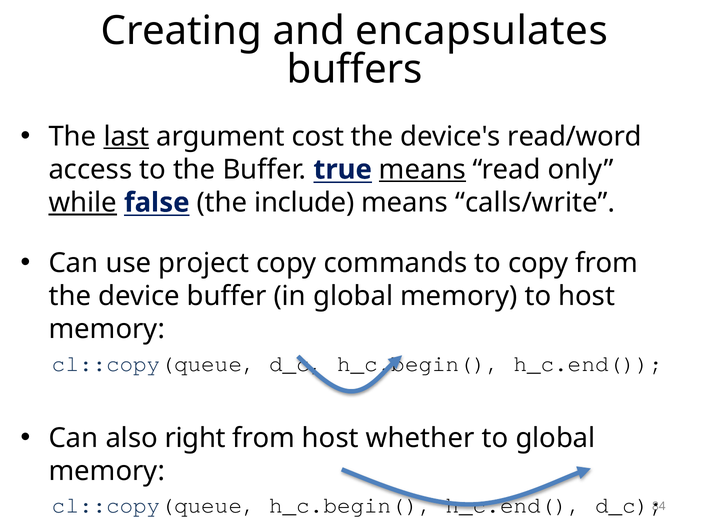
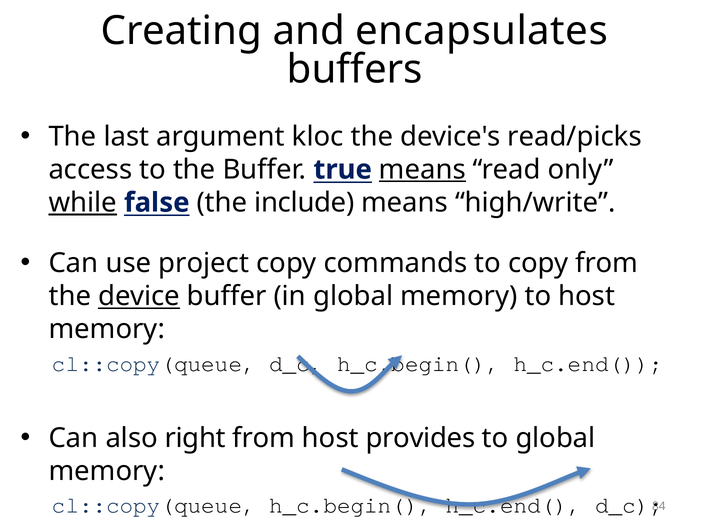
last underline: present -> none
cost: cost -> kloc
read/word: read/word -> read/picks
calls/write: calls/write -> high/write
device underline: none -> present
whether: whether -> provides
